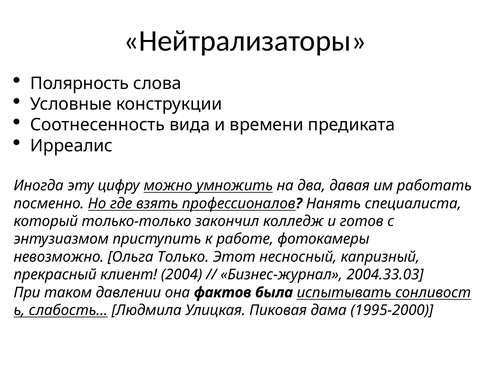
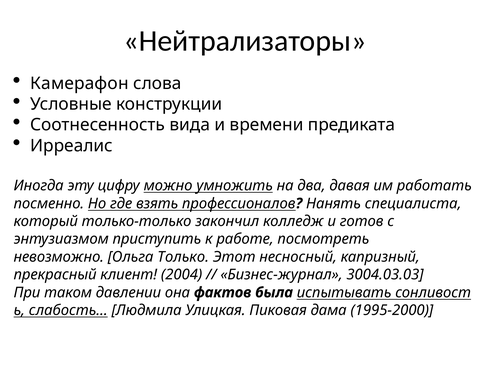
Полярность: Полярность -> Камерафон
фотокамеры: фотокамеры -> посмотреть
2004.33.03: 2004.33.03 -> 3004.03.03
